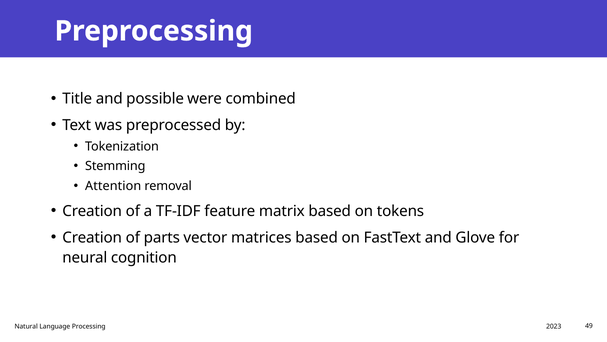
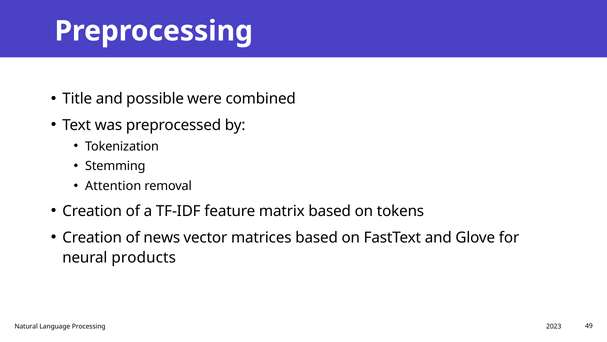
parts: parts -> news
cognition: cognition -> products
